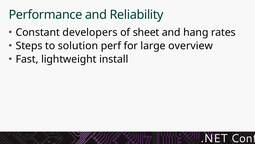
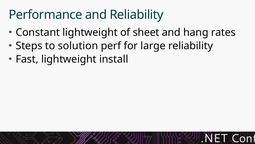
Constant developers: developers -> lightweight
large overview: overview -> reliability
